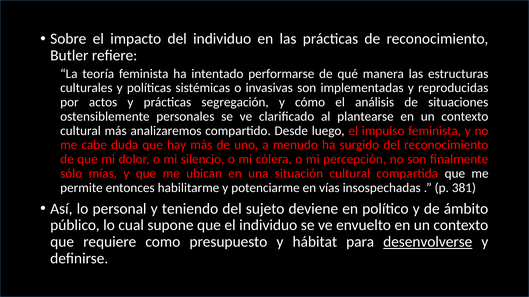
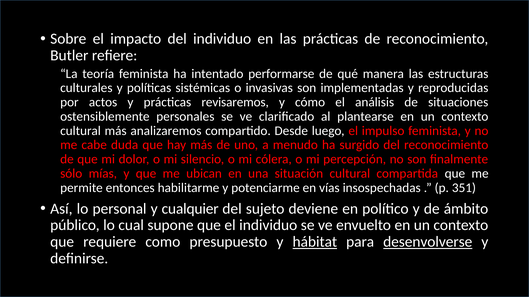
segregación: segregación -> revisaremos
381: 381 -> 351
teniendo: teniendo -> cualquier
hábitat underline: none -> present
